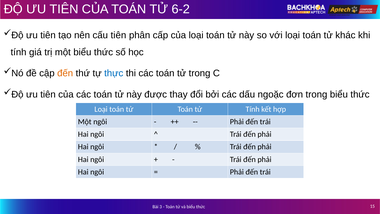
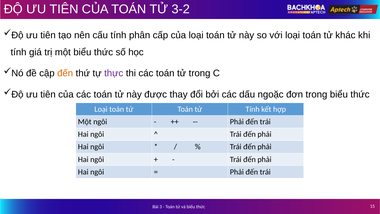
6-2: 6-2 -> 3-2
cấu tiên: tiên -> tính
thực colour: blue -> purple
